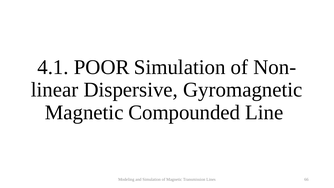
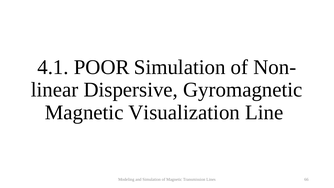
Compounded: Compounded -> Visualization
